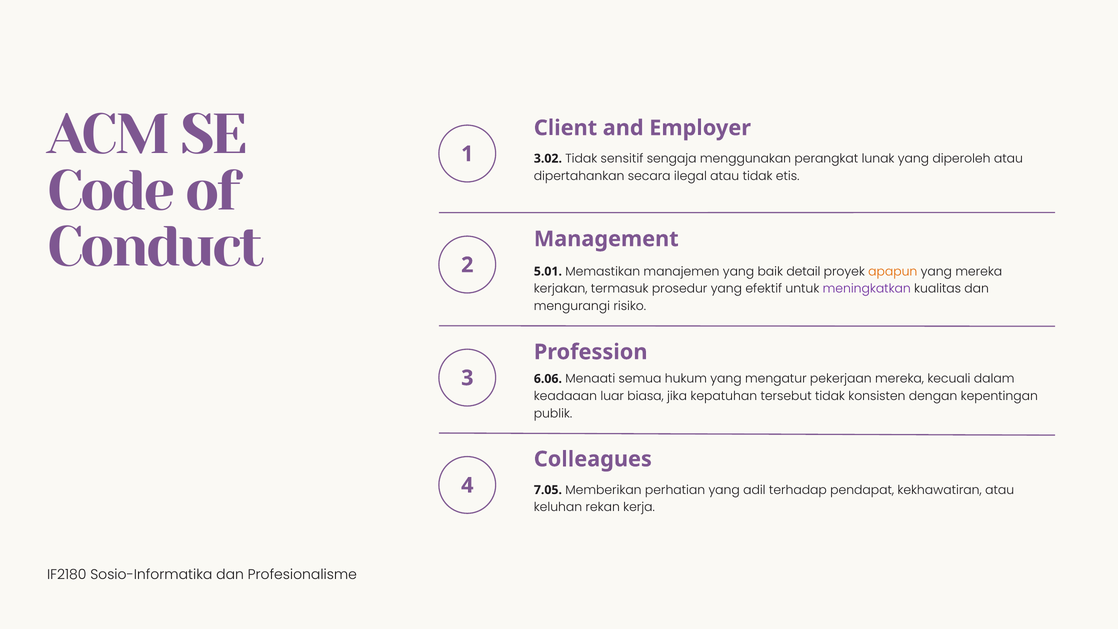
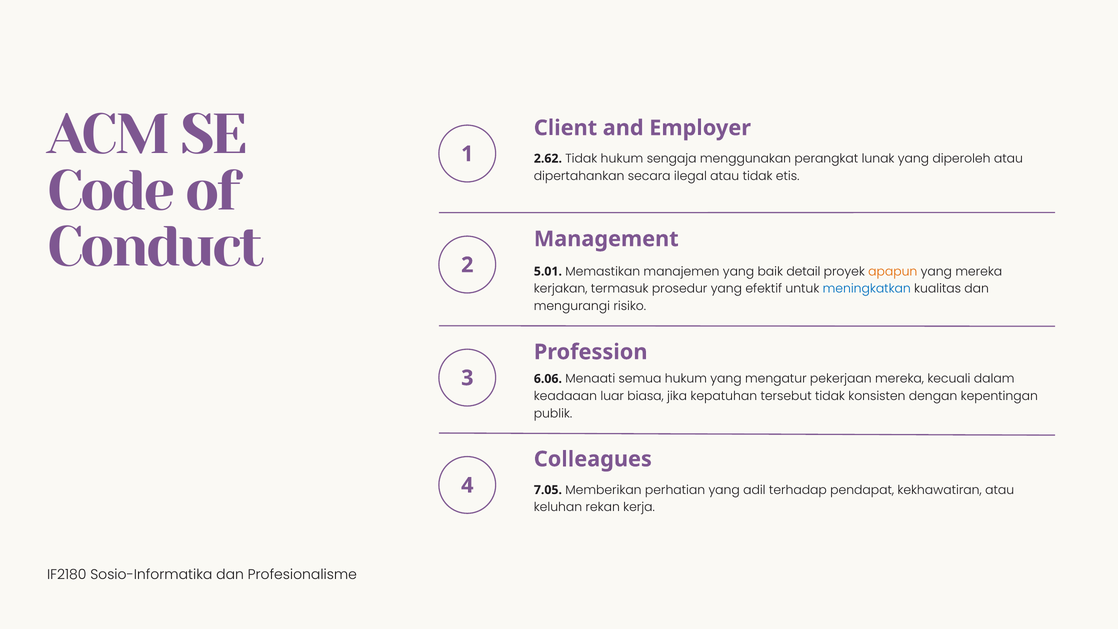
3.02: 3.02 -> 2.62
Tidak sensitif: sensitif -> hukum
meningkatkan colour: purple -> blue
